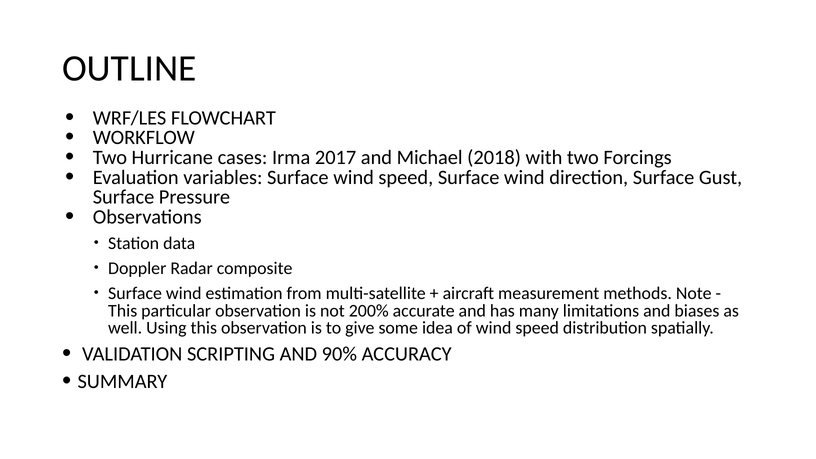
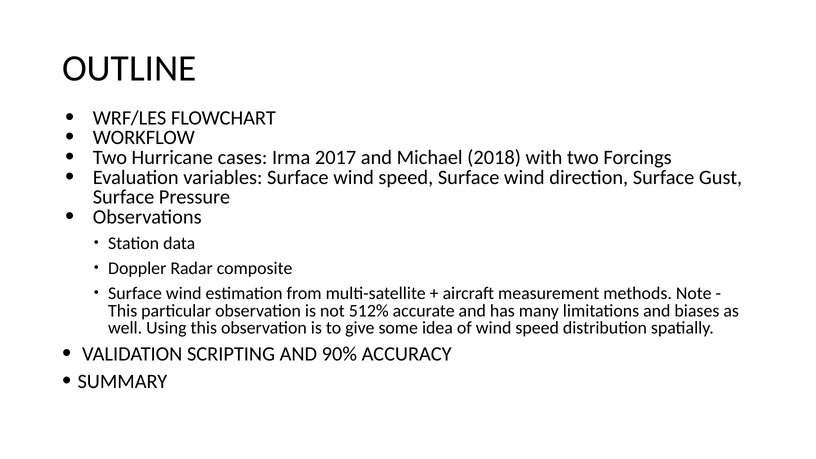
200%: 200% -> 512%
